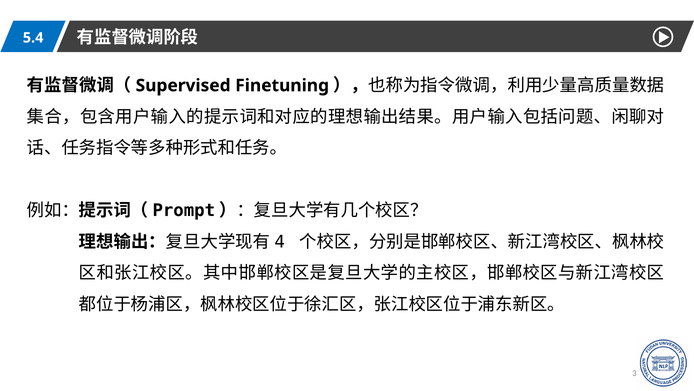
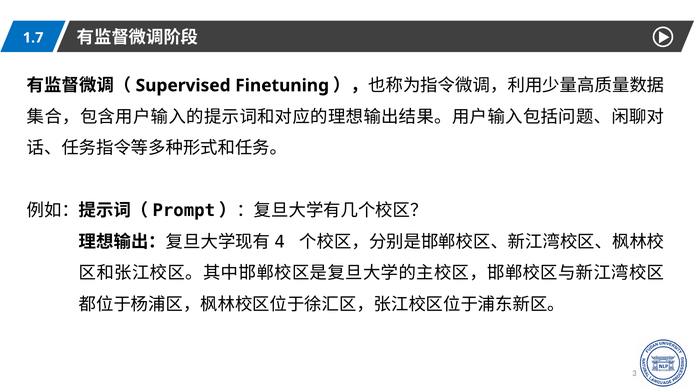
5.4: 5.4 -> 1.7
